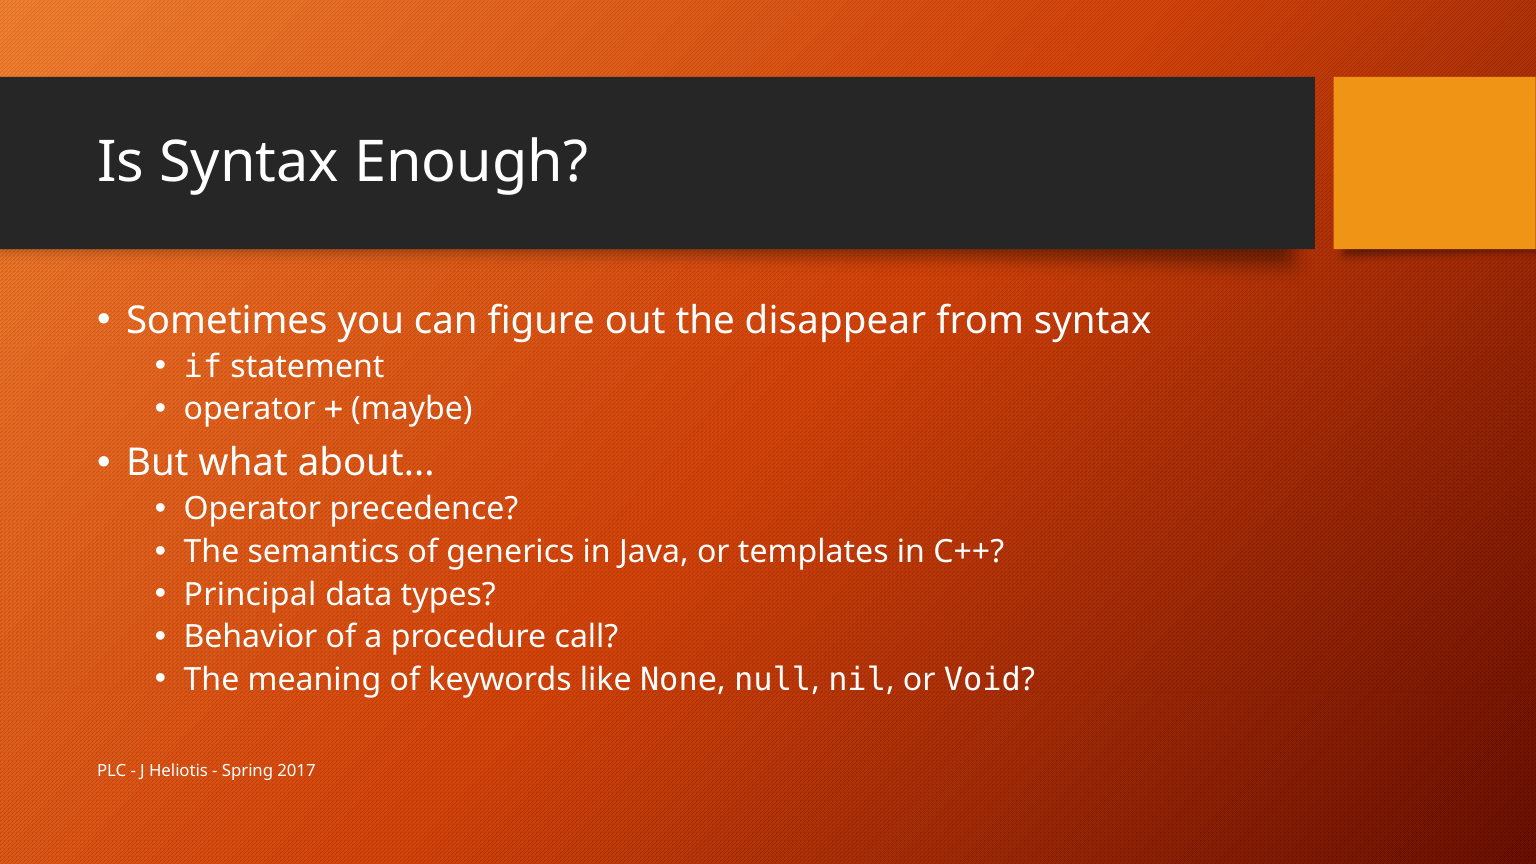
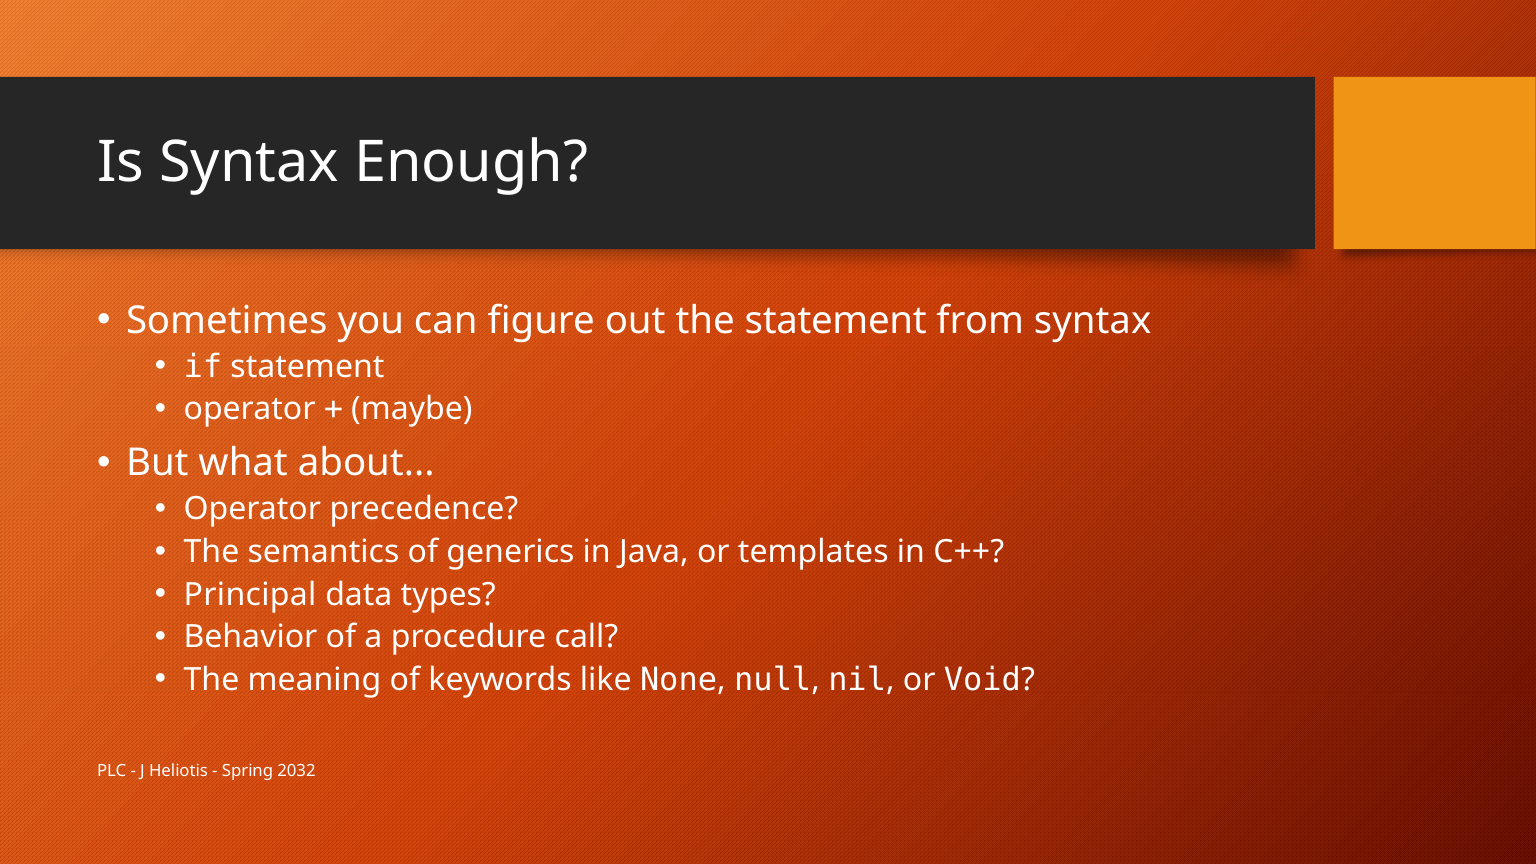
the disappear: disappear -> statement
2017: 2017 -> 2032
